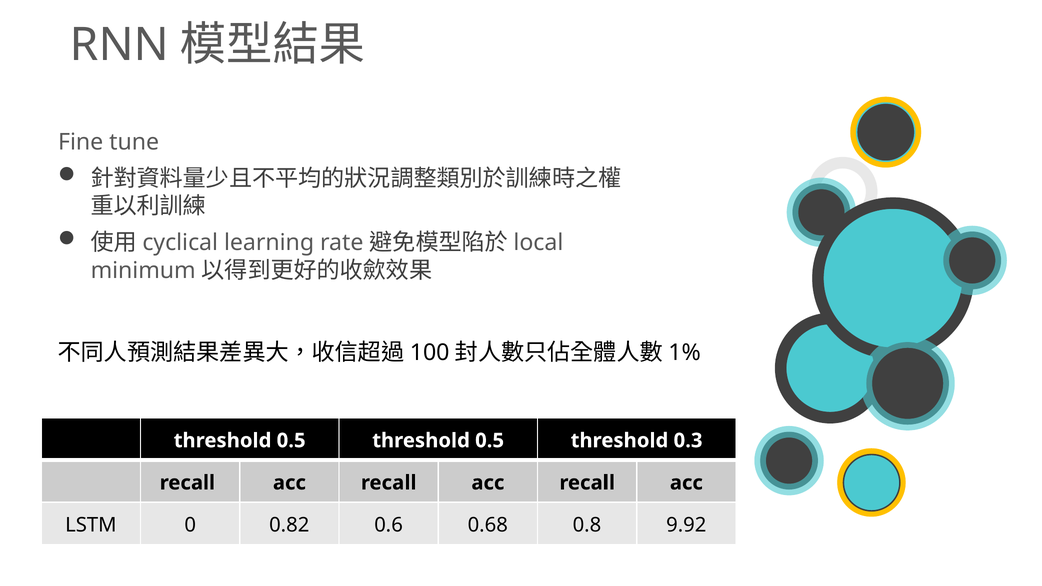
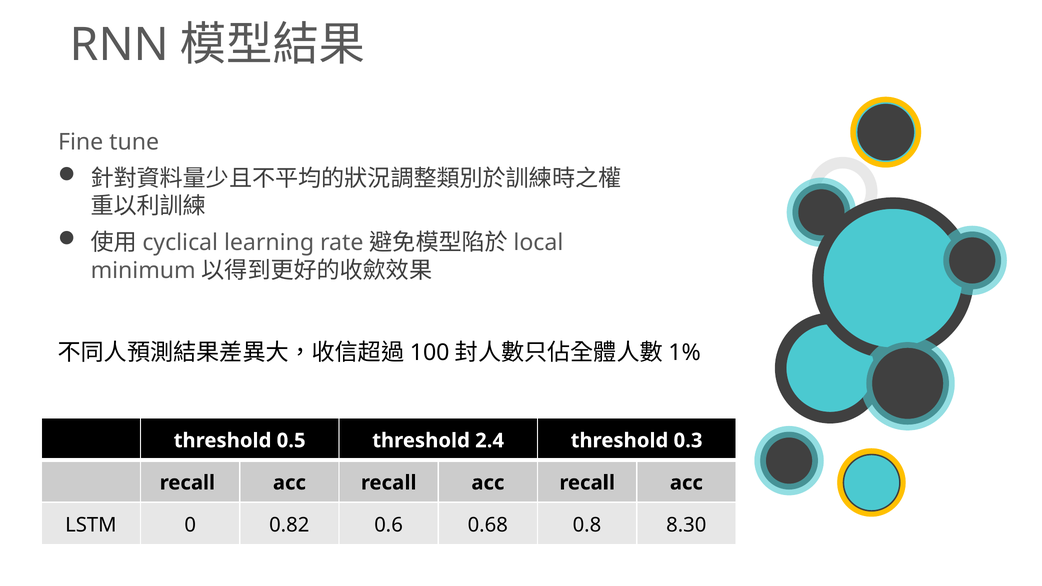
0.5 threshold 0.5: 0.5 -> 2.4
9.92: 9.92 -> 8.30
